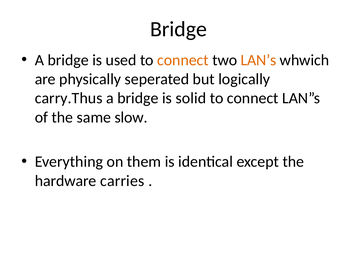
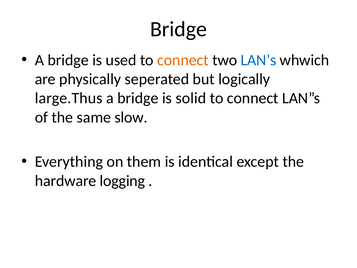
LAN’s colour: orange -> blue
carry.Thus: carry.Thus -> large.Thus
carries: carries -> logging
